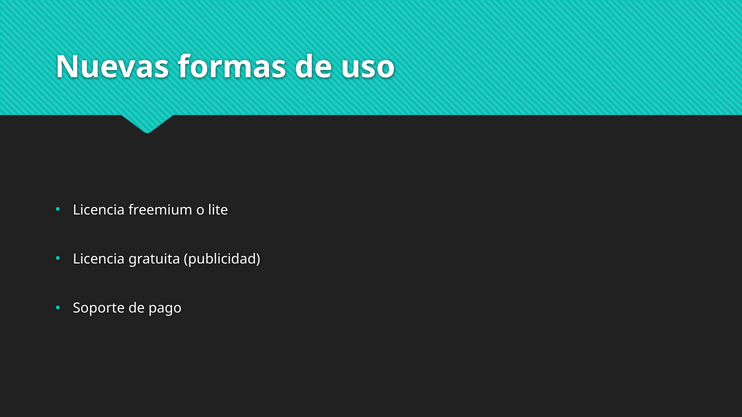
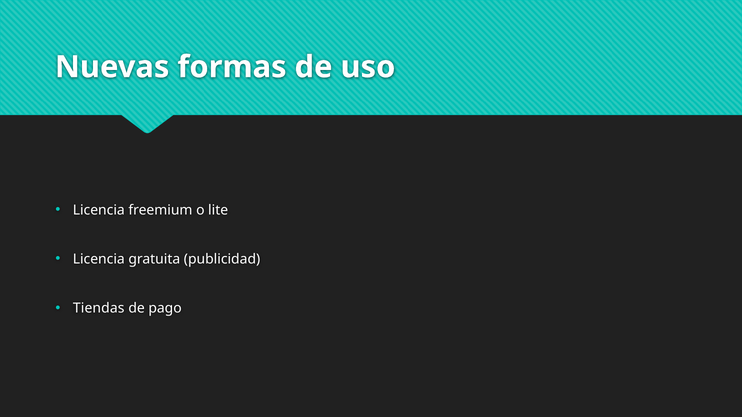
Soporte: Soporte -> Tiendas
